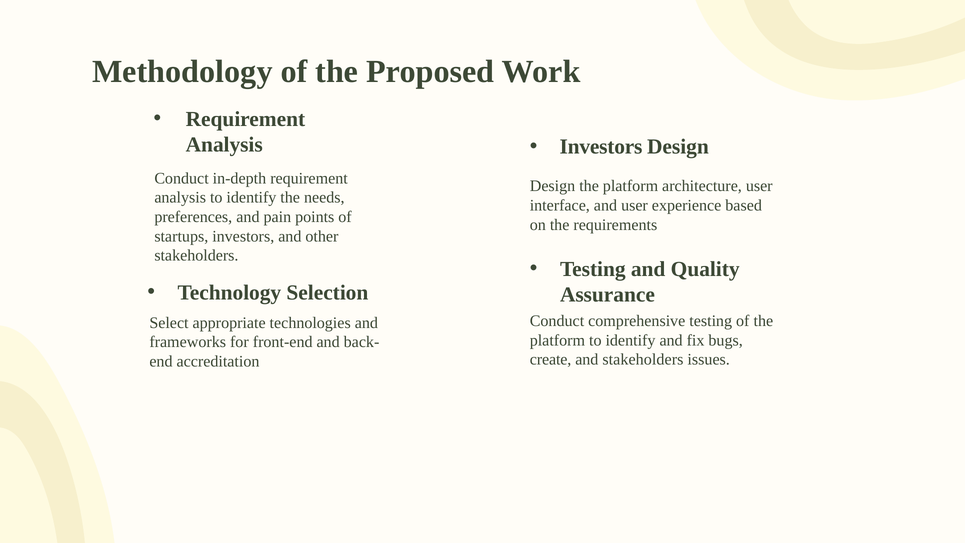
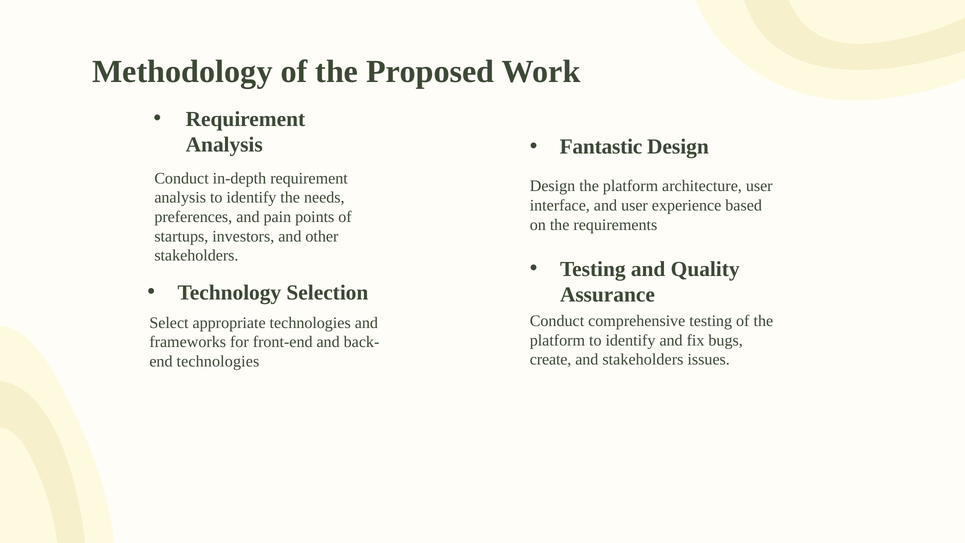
Investors at (601, 147): Investors -> Fantastic
accreditation at (218, 361): accreditation -> technologies
